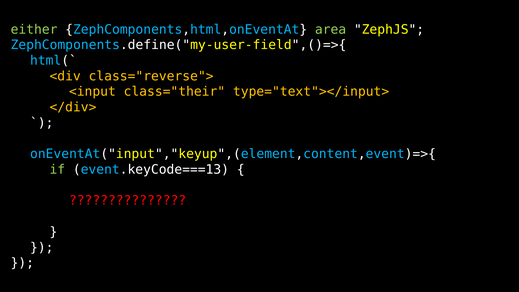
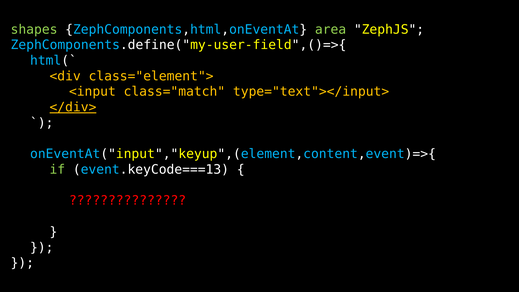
either: either -> shapes
class="reverse">: class="reverse"> -> class="element">
class="their: class="their -> class="match
</div> underline: none -> present
